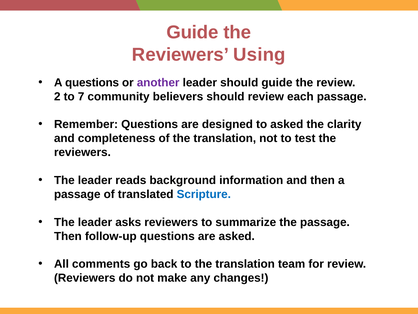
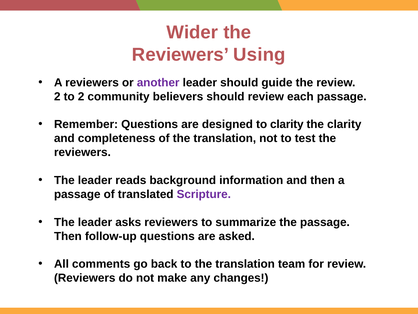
Guide at (193, 32): Guide -> Wider
A questions: questions -> reviewers
to 7: 7 -> 2
to asked: asked -> clarity
Scripture colour: blue -> purple
